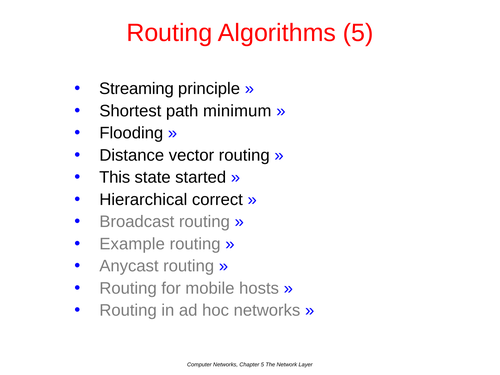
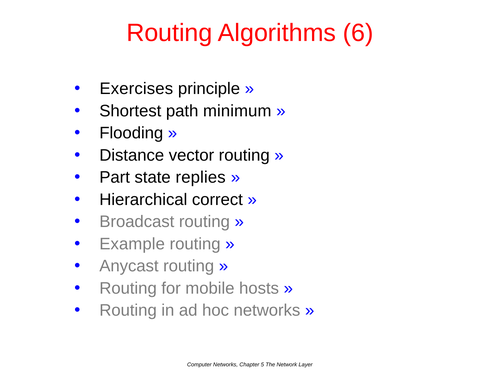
Algorithms 5: 5 -> 6
Streaming: Streaming -> Exercises
This: This -> Part
started: started -> replies
